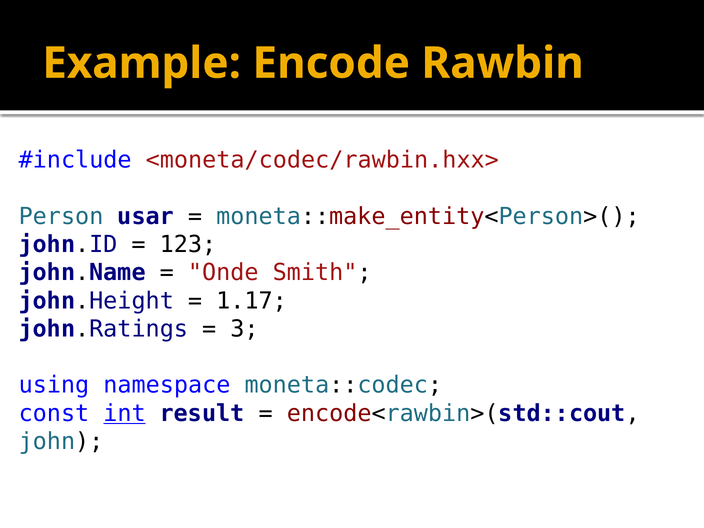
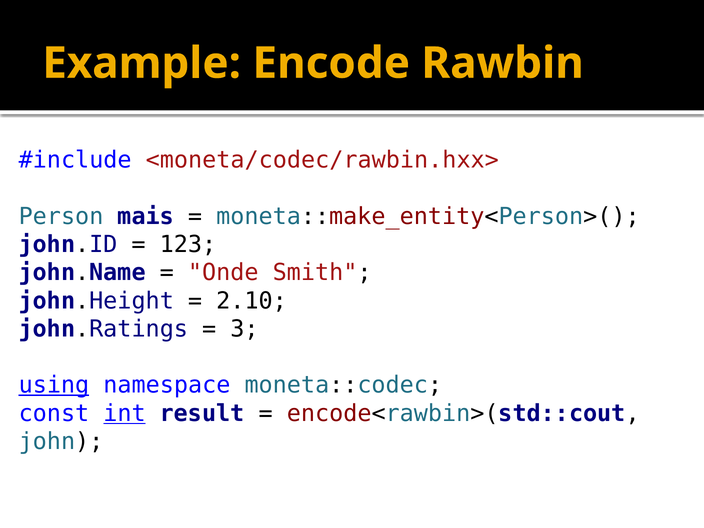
usar: usar -> mais
1.17: 1.17 -> 2.10
using underline: none -> present
